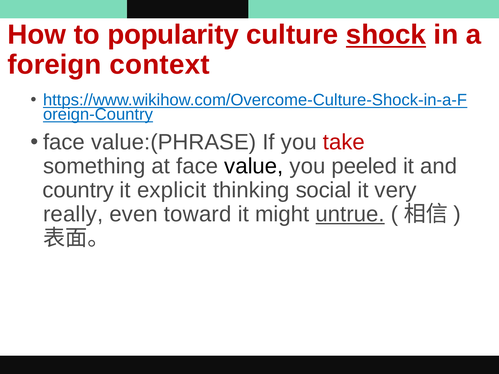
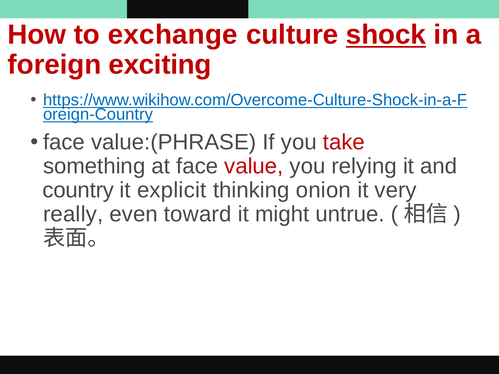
popularity: popularity -> exchange
context: context -> exciting
value colour: black -> red
peeled: peeled -> relying
social: social -> onion
untrue underline: present -> none
